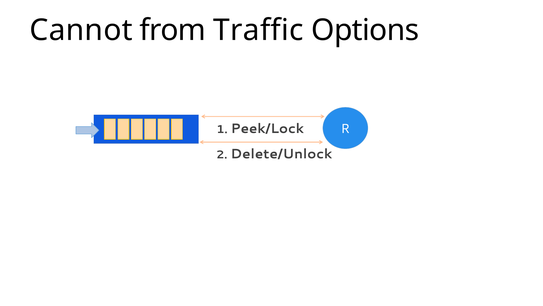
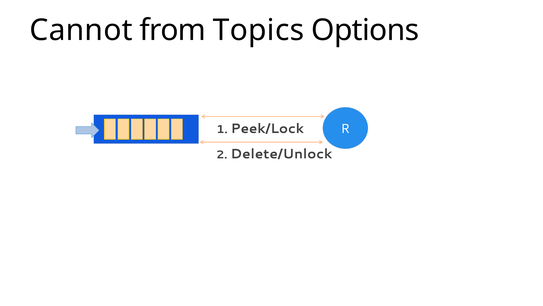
Traffic: Traffic -> Topics
